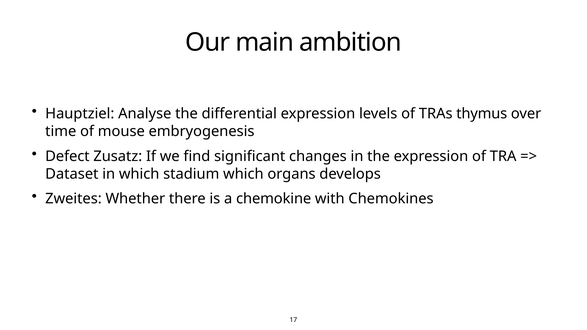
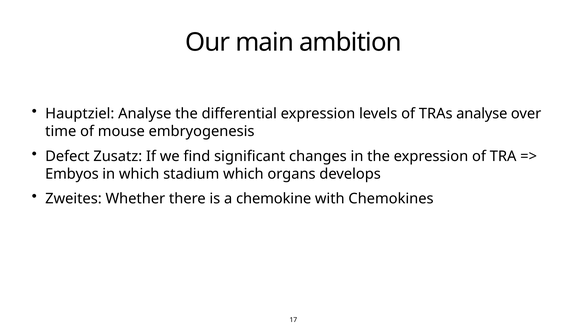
TRAs thymus: thymus -> analyse
Dataset: Dataset -> Embyos
